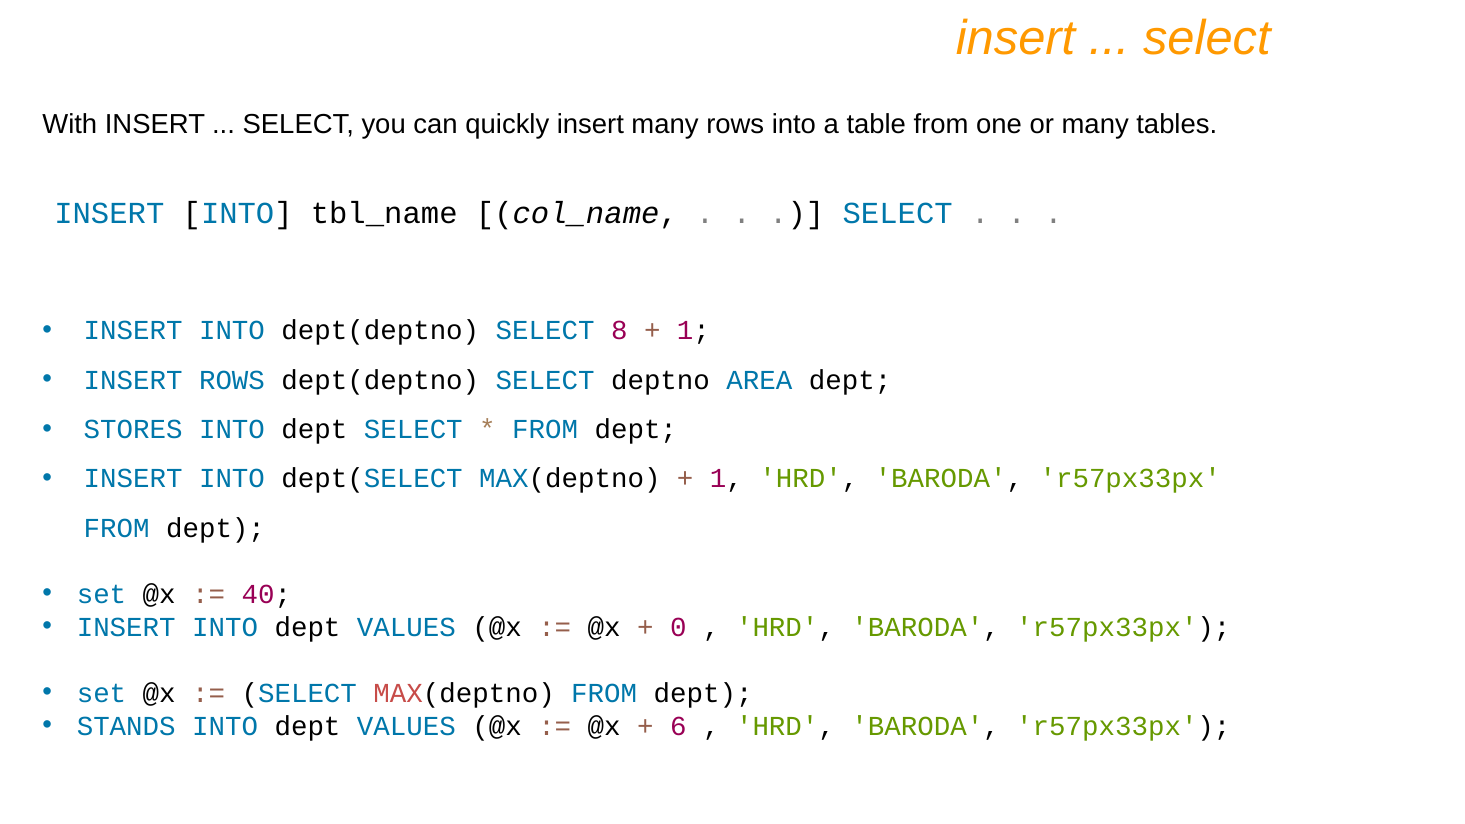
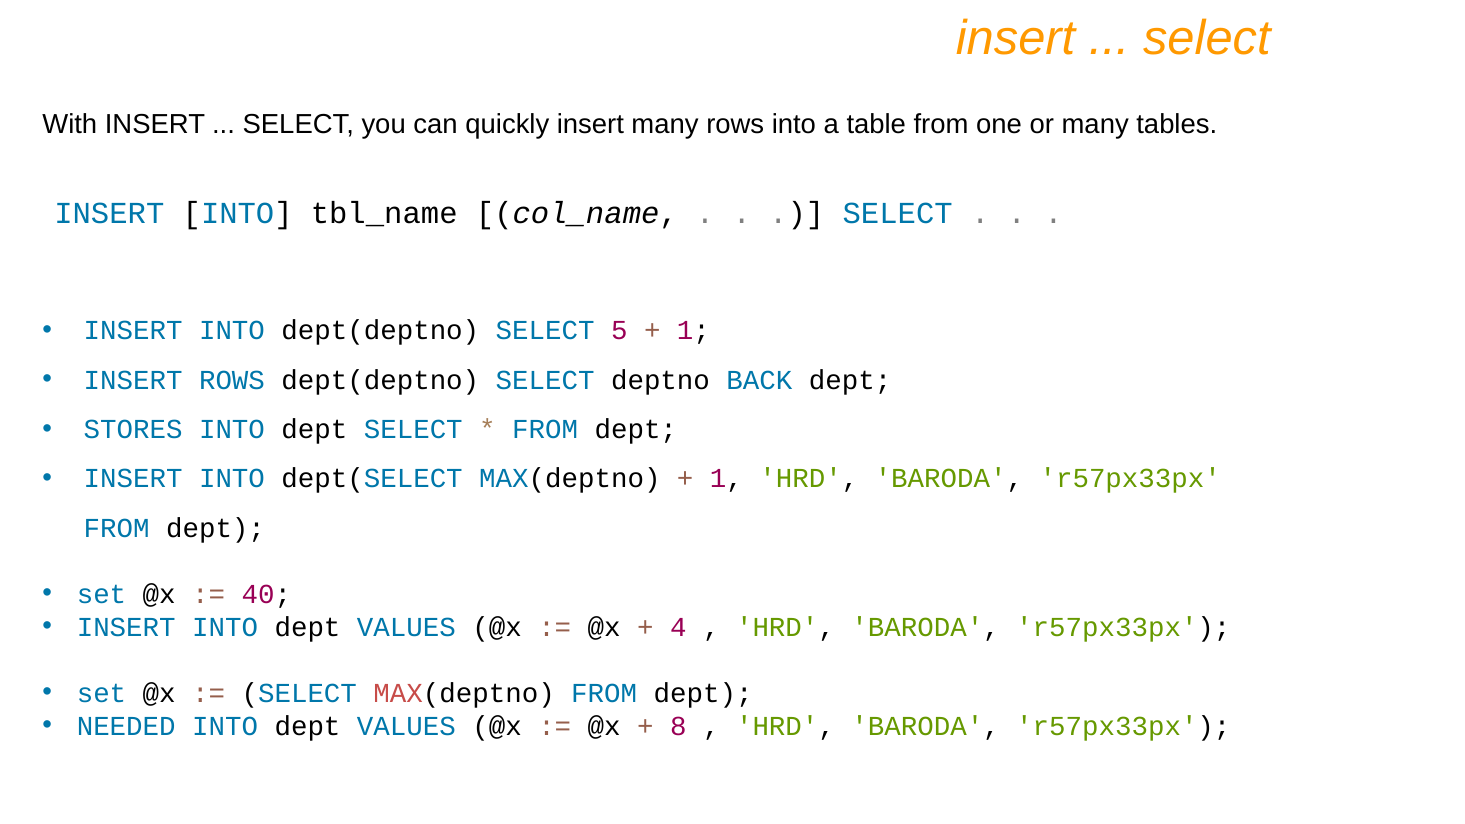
8: 8 -> 5
AREA: AREA -> BACK
0: 0 -> 4
STANDS: STANDS -> NEEDED
6: 6 -> 8
